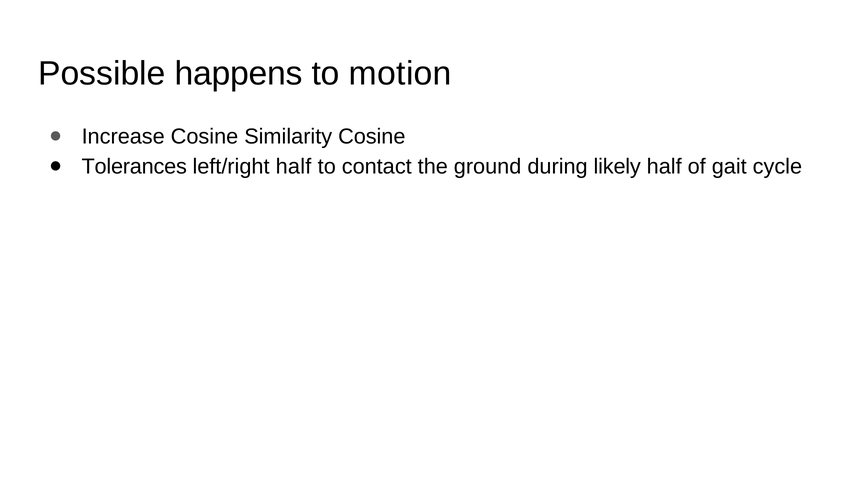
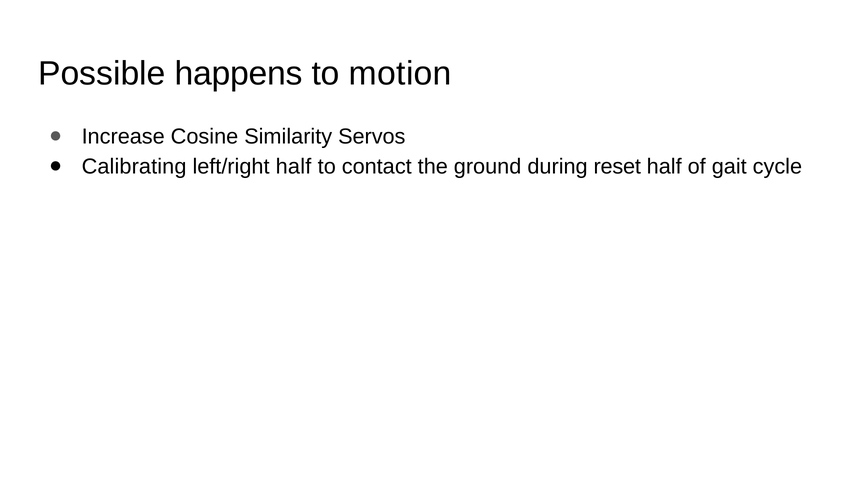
Similarity Cosine: Cosine -> Servos
Tolerances: Tolerances -> Calibrating
likely: likely -> reset
